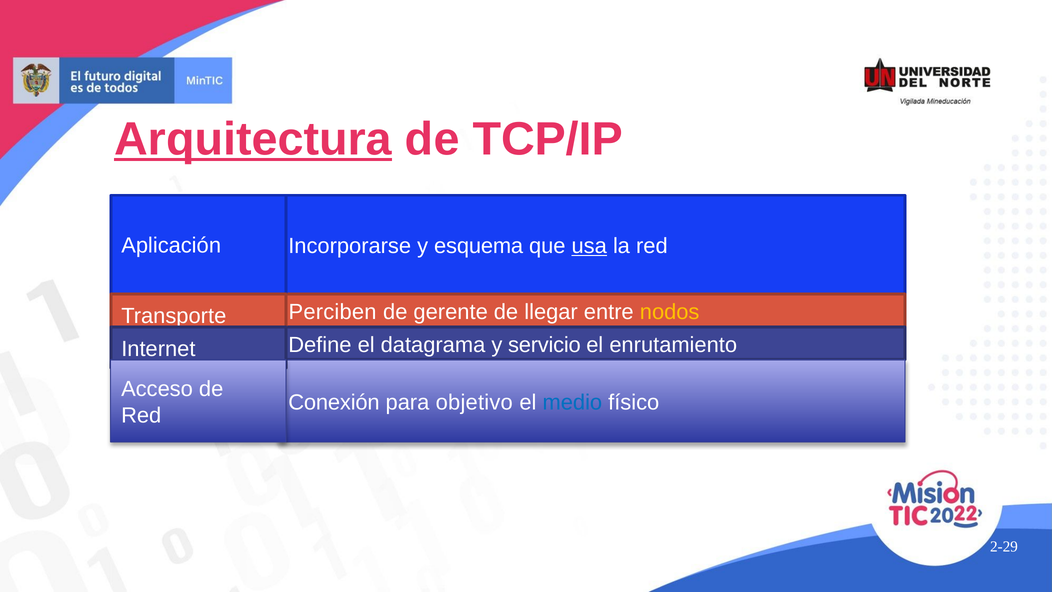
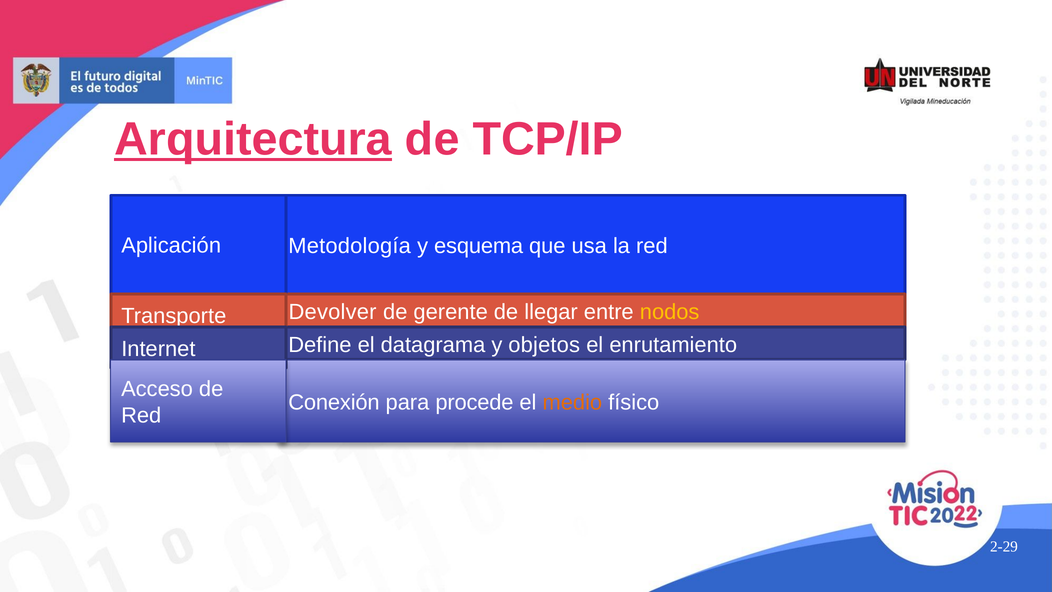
Incorporarse: Incorporarse -> Metodología
usa underline: present -> none
Perciben: Perciben -> Devolver
servicio: servicio -> objetos
objetivo: objetivo -> procede
medio colour: blue -> orange
